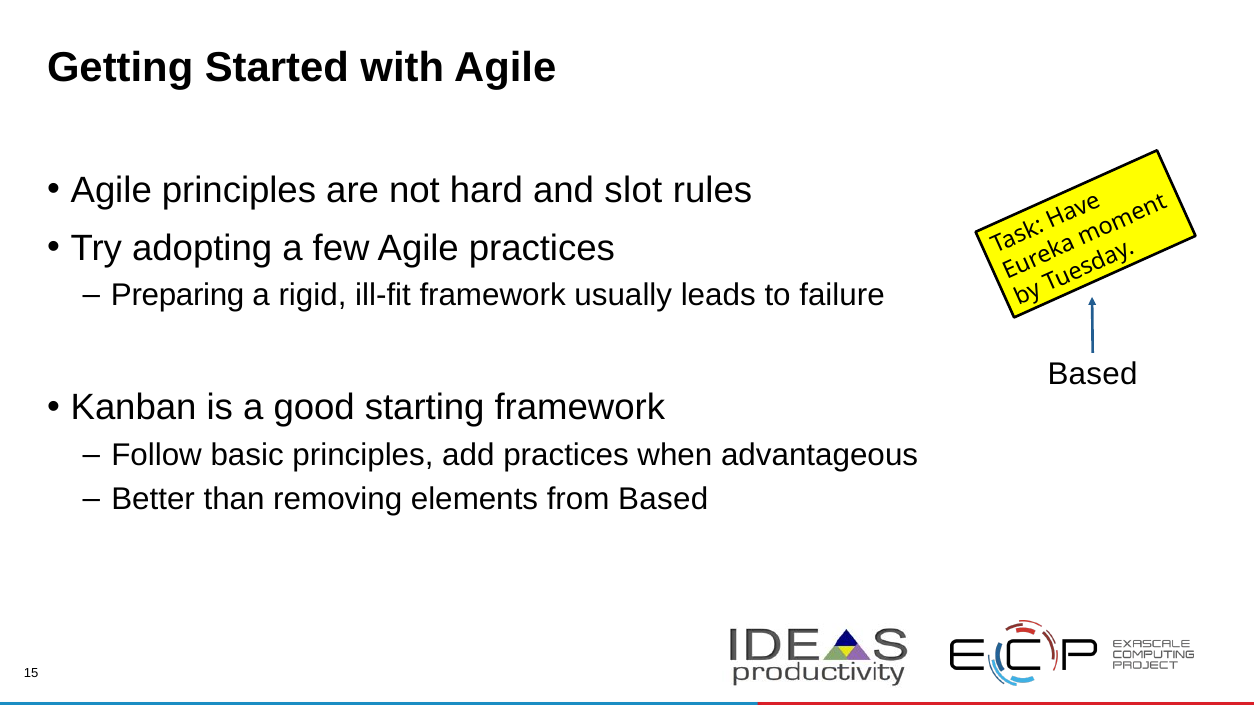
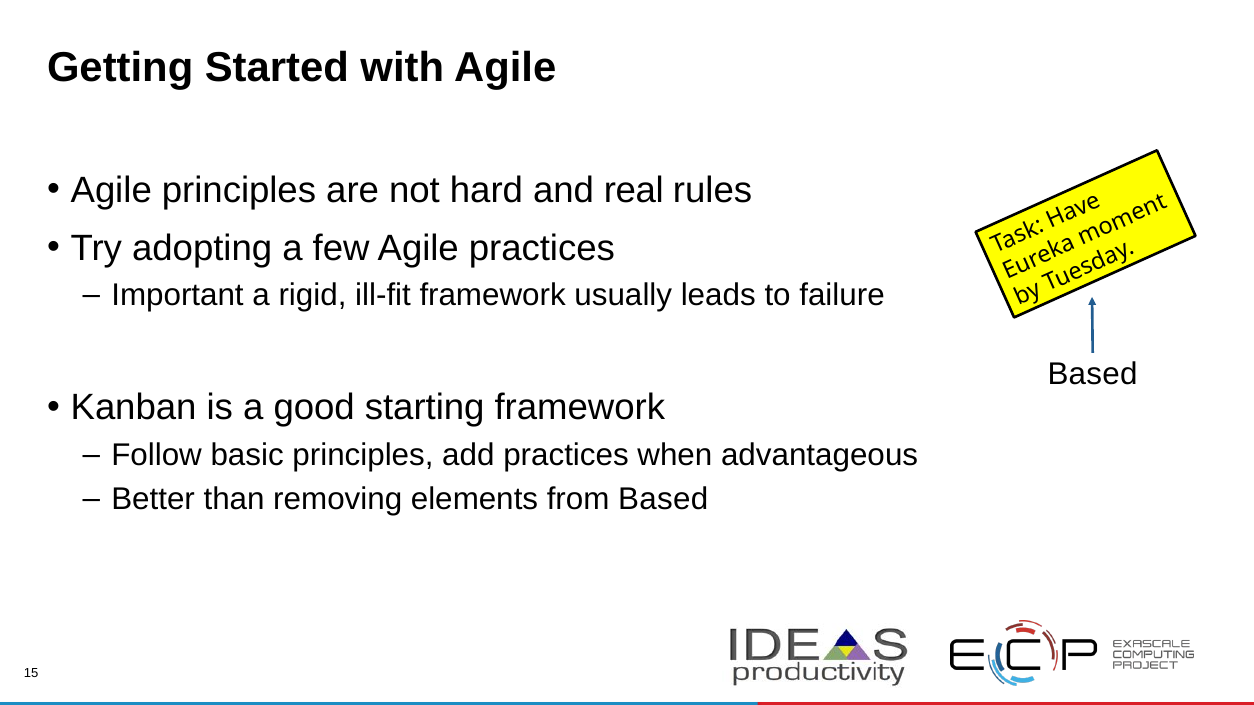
slot: slot -> real
Preparing: Preparing -> Important
